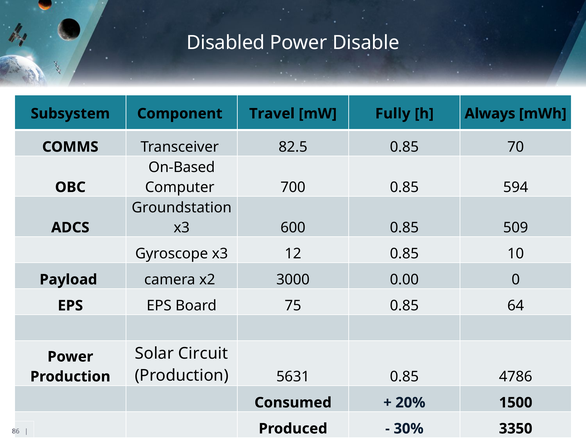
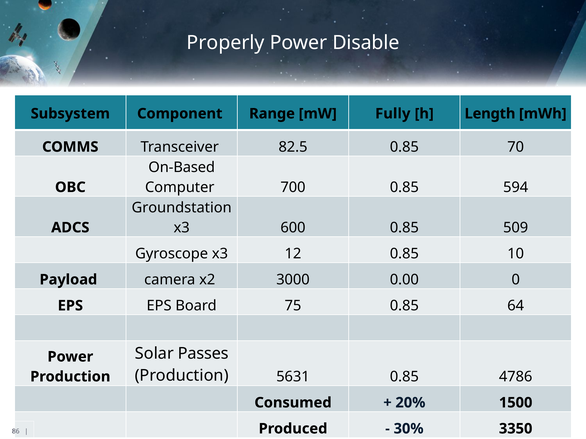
Disabled: Disabled -> Properly
Travel: Travel -> Range
Always: Always -> Length
Circuit: Circuit -> Passes
